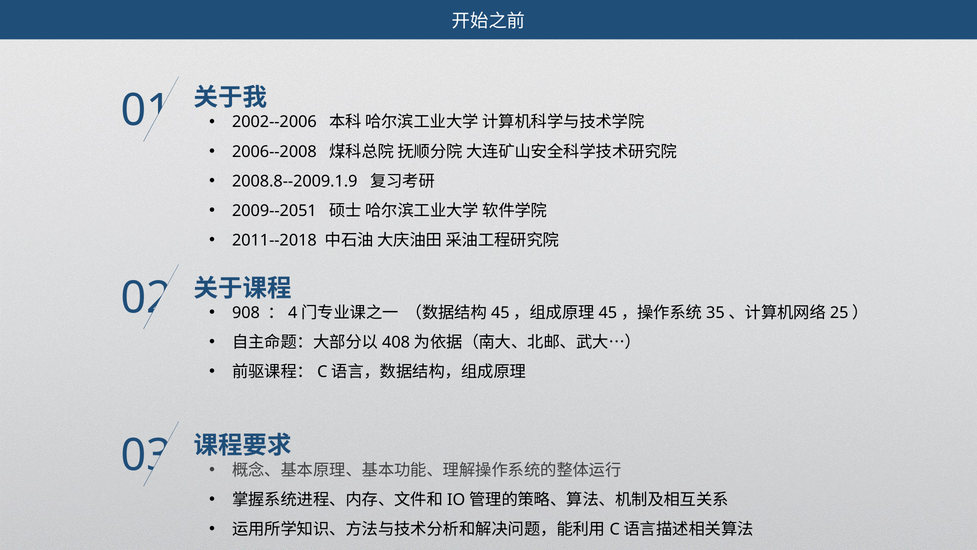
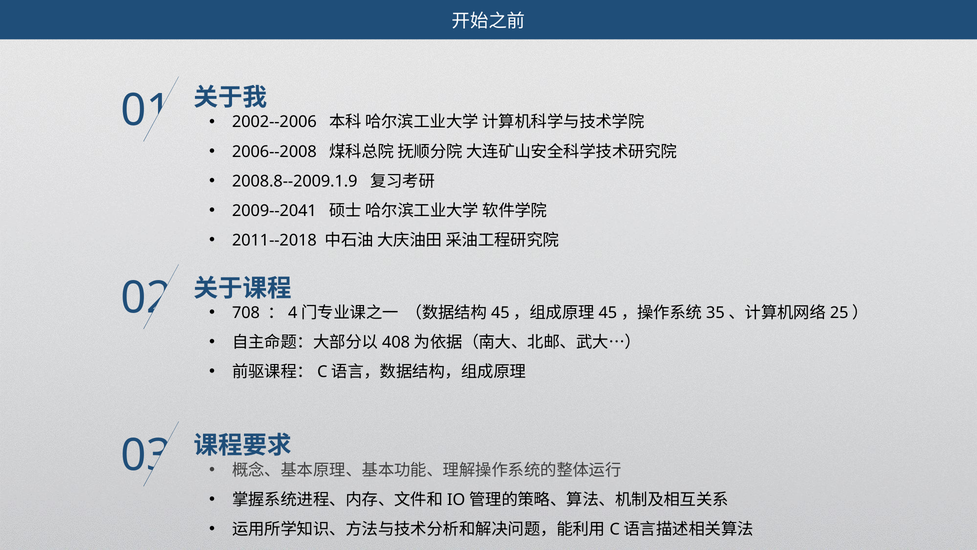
2009--2051: 2009--2051 -> 2009--2041
908: 908 -> 708
